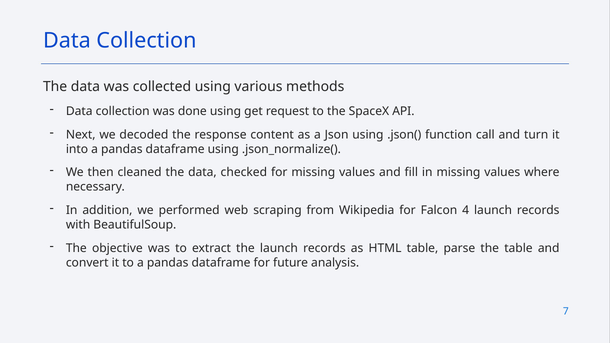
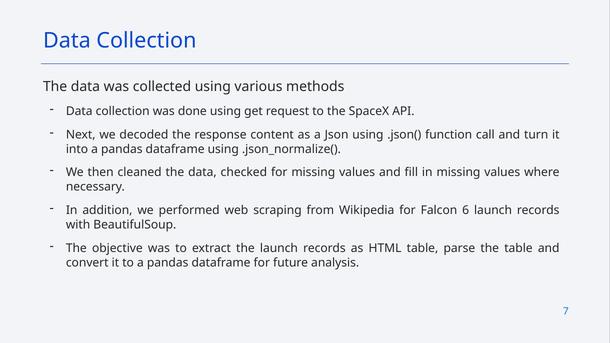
4: 4 -> 6
